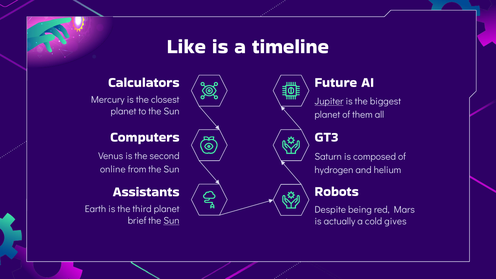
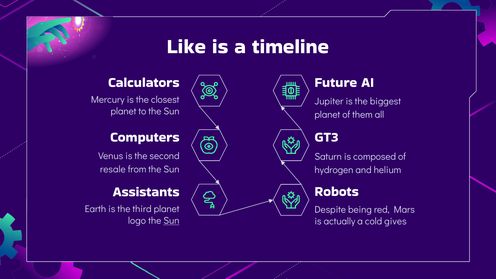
Jupiter underline: present -> none
online: online -> resale
brief: brief -> logo
